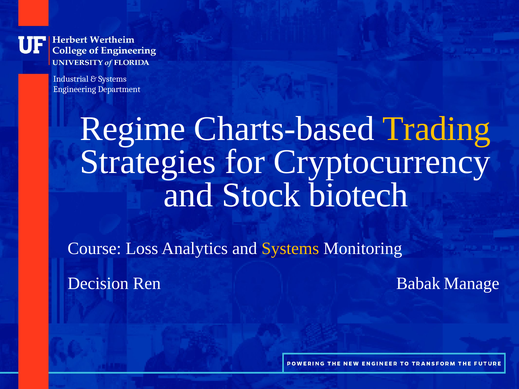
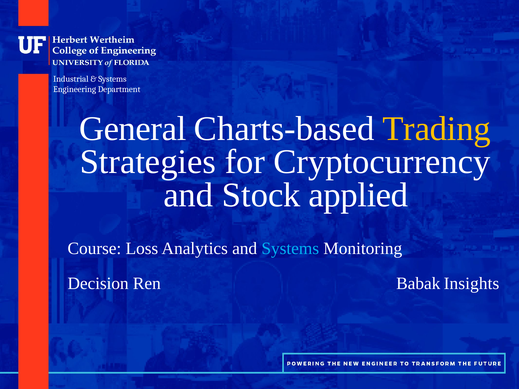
Regime: Regime -> General
biotech: biotech -> applied
Systems at (290, 248) colour: yellow -> light blue
Manage: Manage -> Insights
